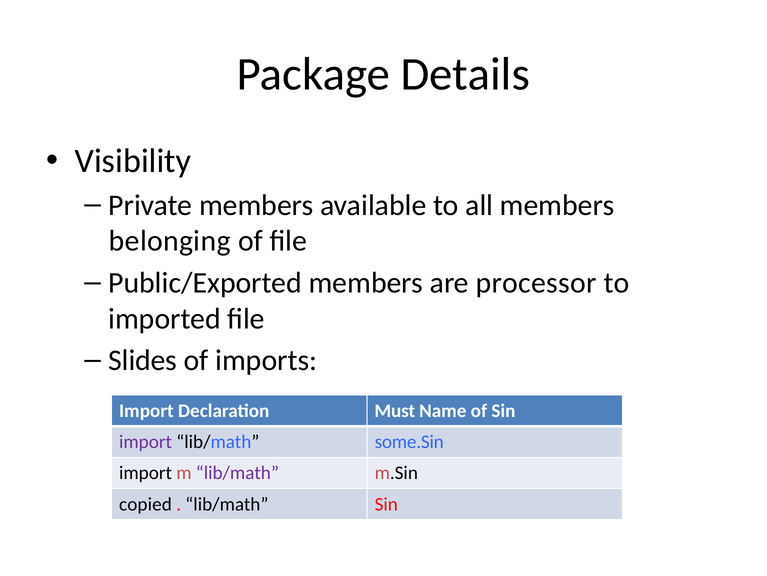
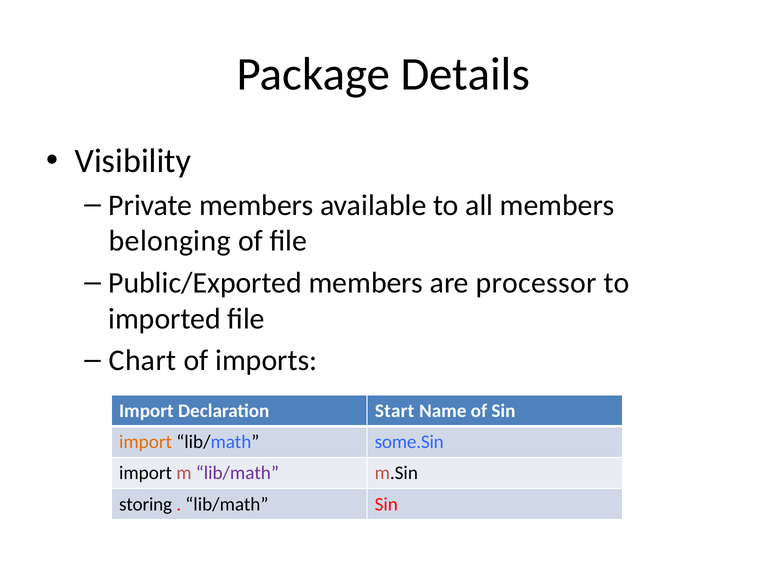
Slides: Slides -> Chart
Must: Must -> Start
import at (146, 441) colour: purple -> orange
copied: copied -> storing
